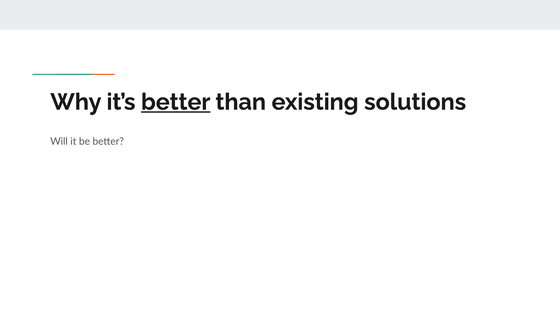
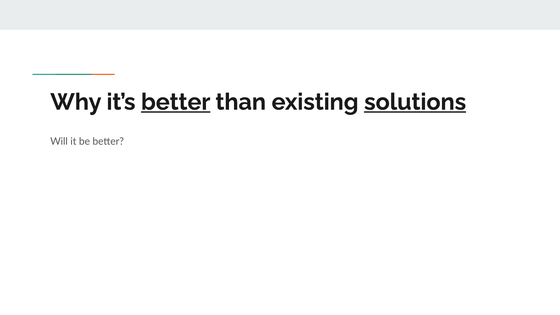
solutions underline: none -> present
